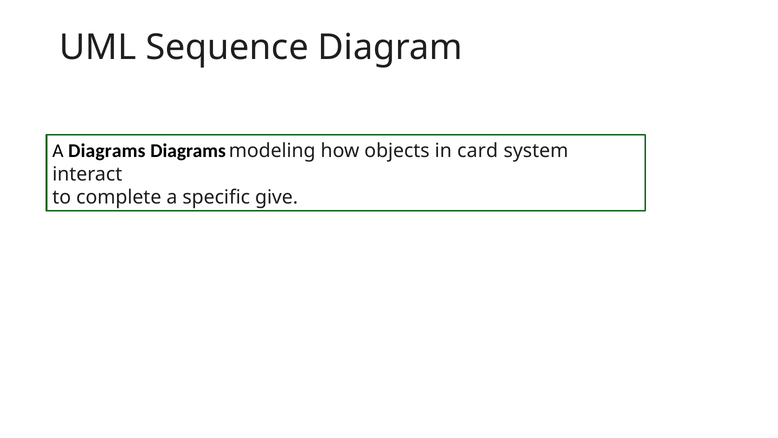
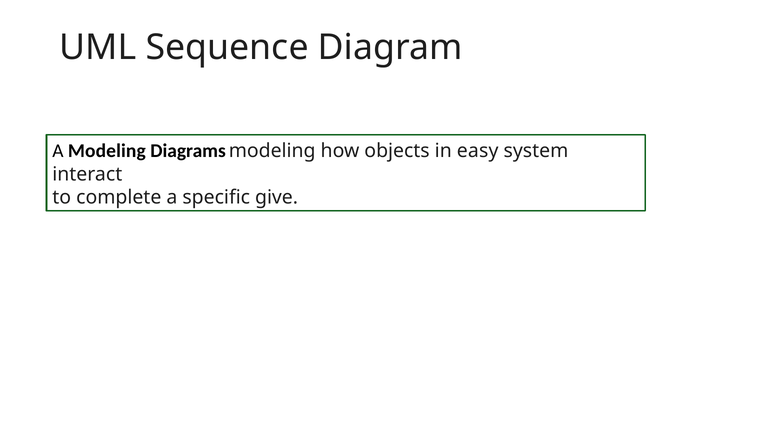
A Diagrams: Diagrams -> Modeling
card: card -> easy
